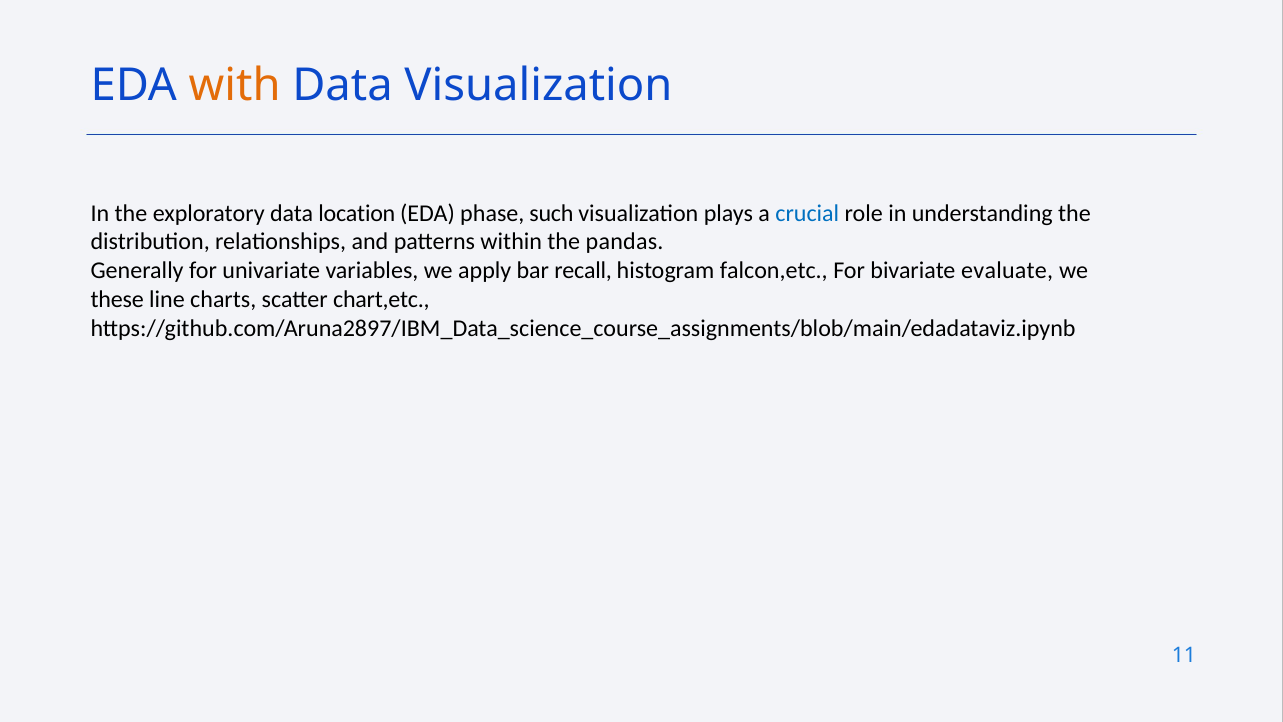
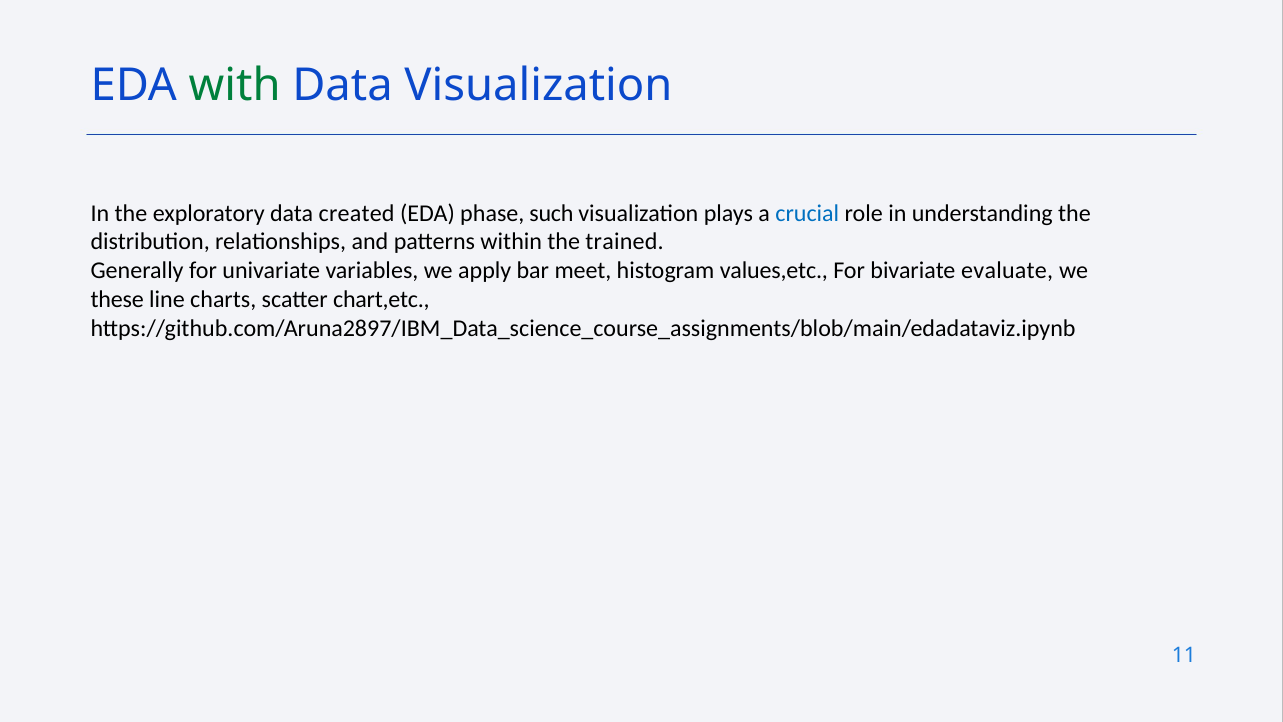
with colour: orange -> green
location: location -> created
pandas: pandas -> trained
recall: recall -> meet
falcon,etc: falcon,etc -> values,etc
